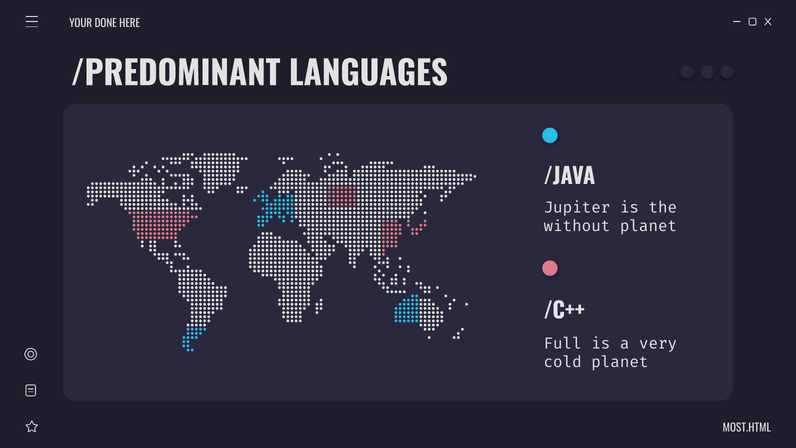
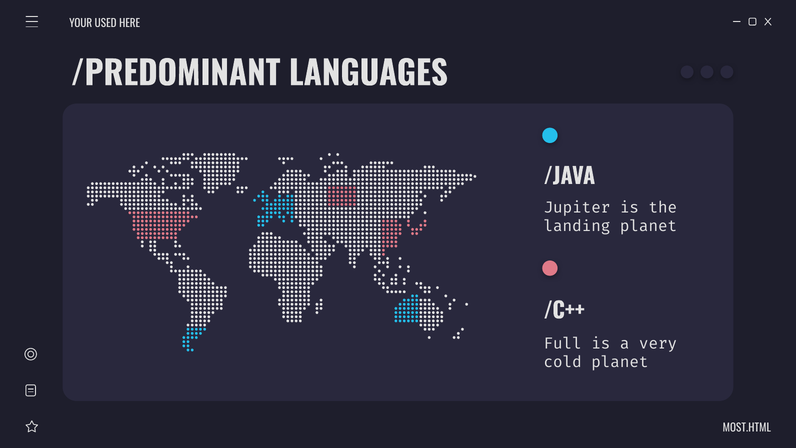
DONE: DONE -> USED
without: without -> landing
